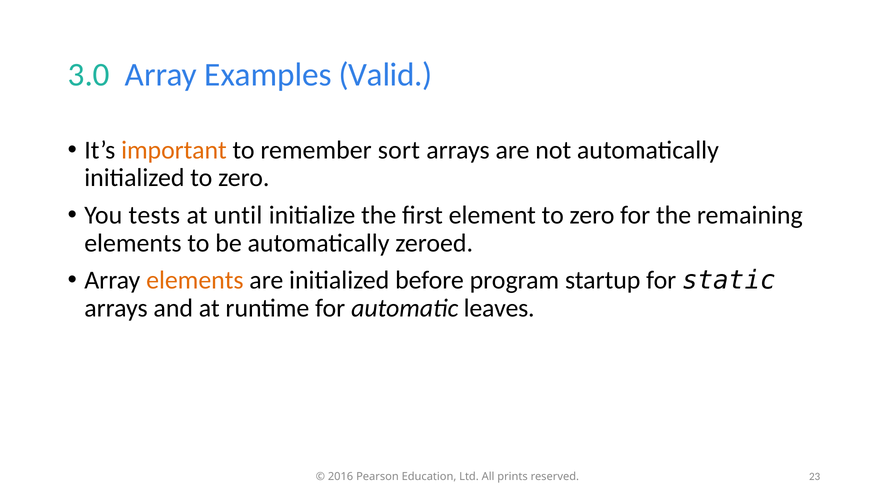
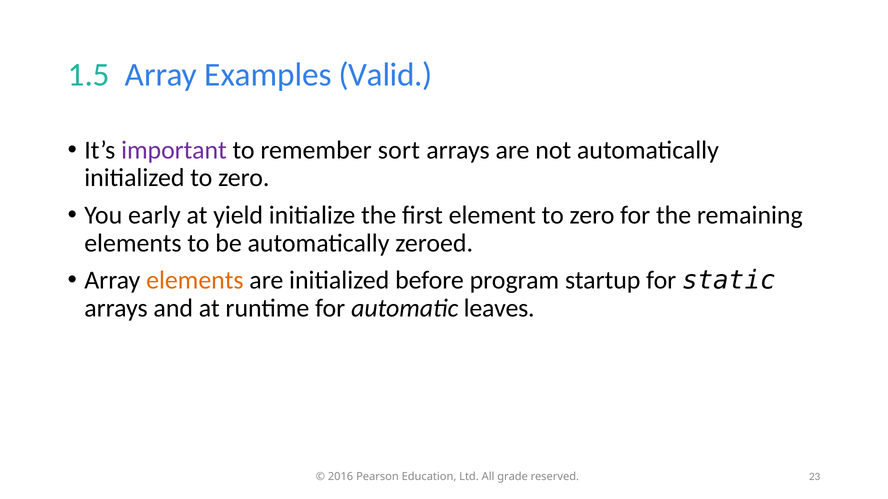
3.0: 3.0 -> 1.5
important colour: orange -> purple
tests: tests -> early
until: until -> yield
prints: prints -> grade
